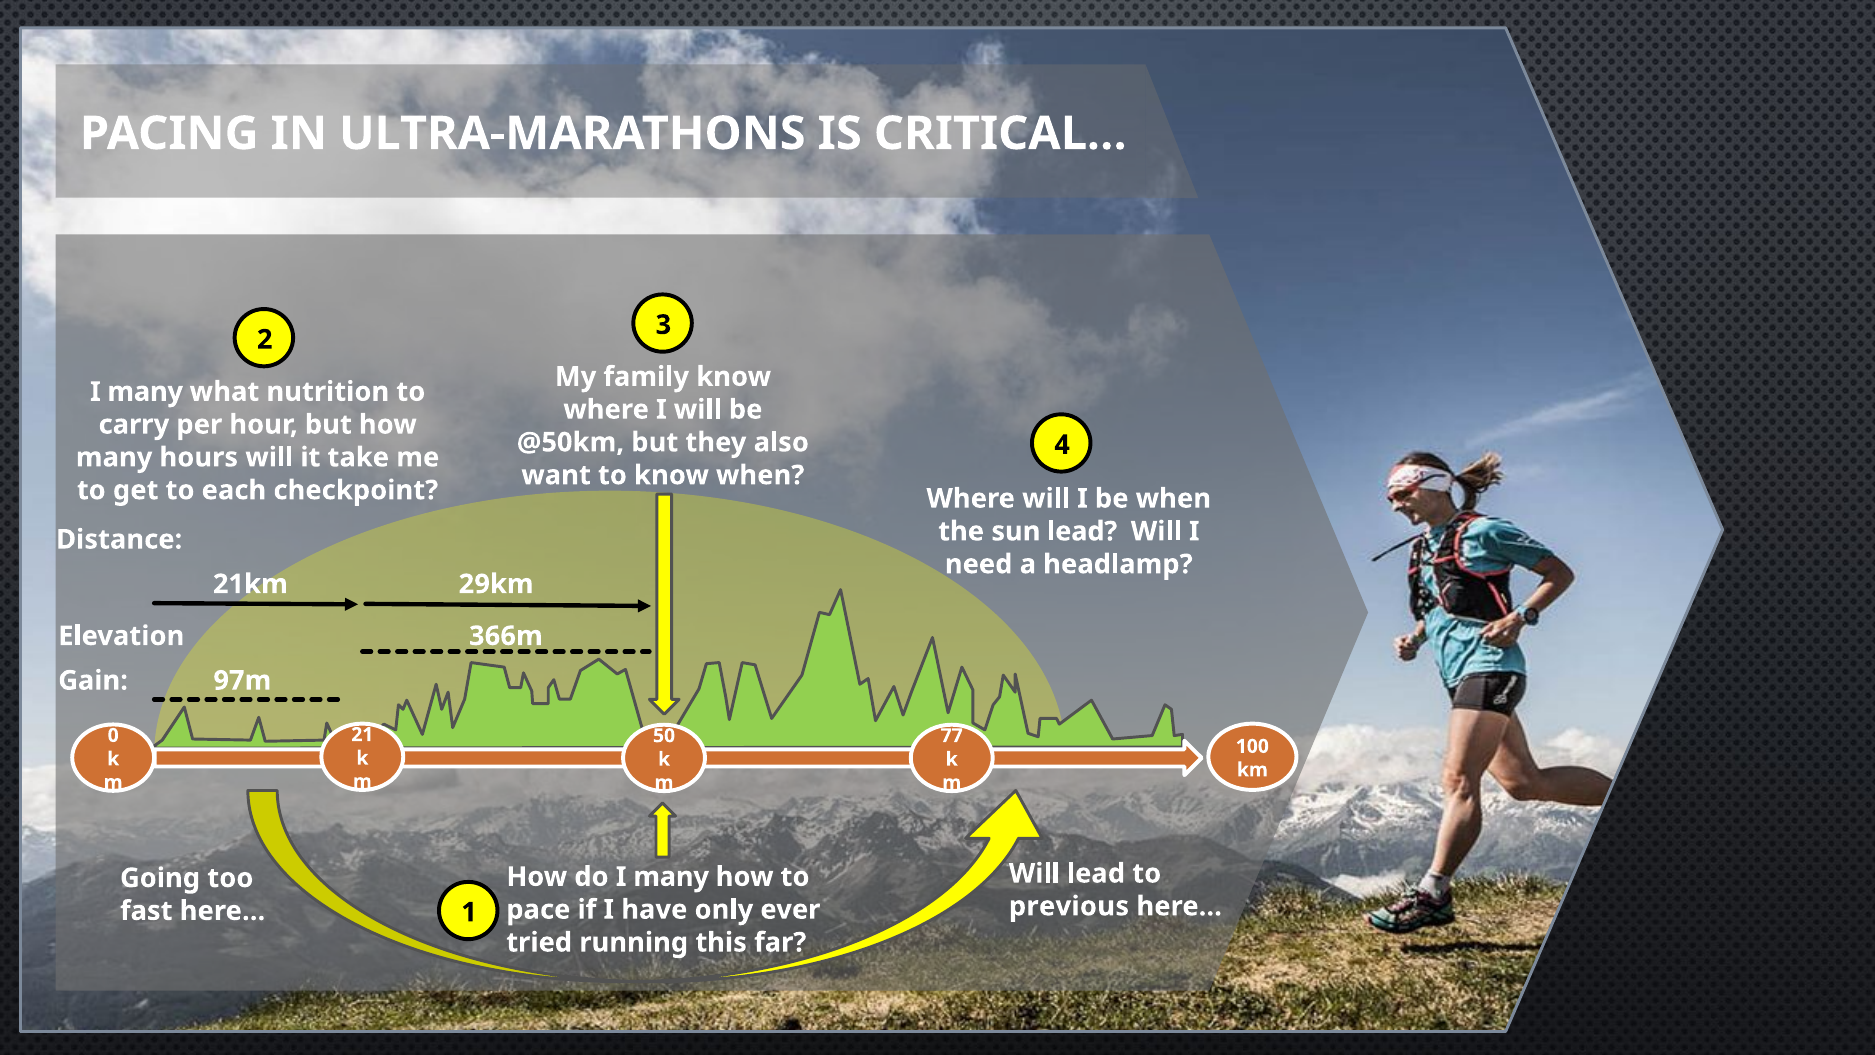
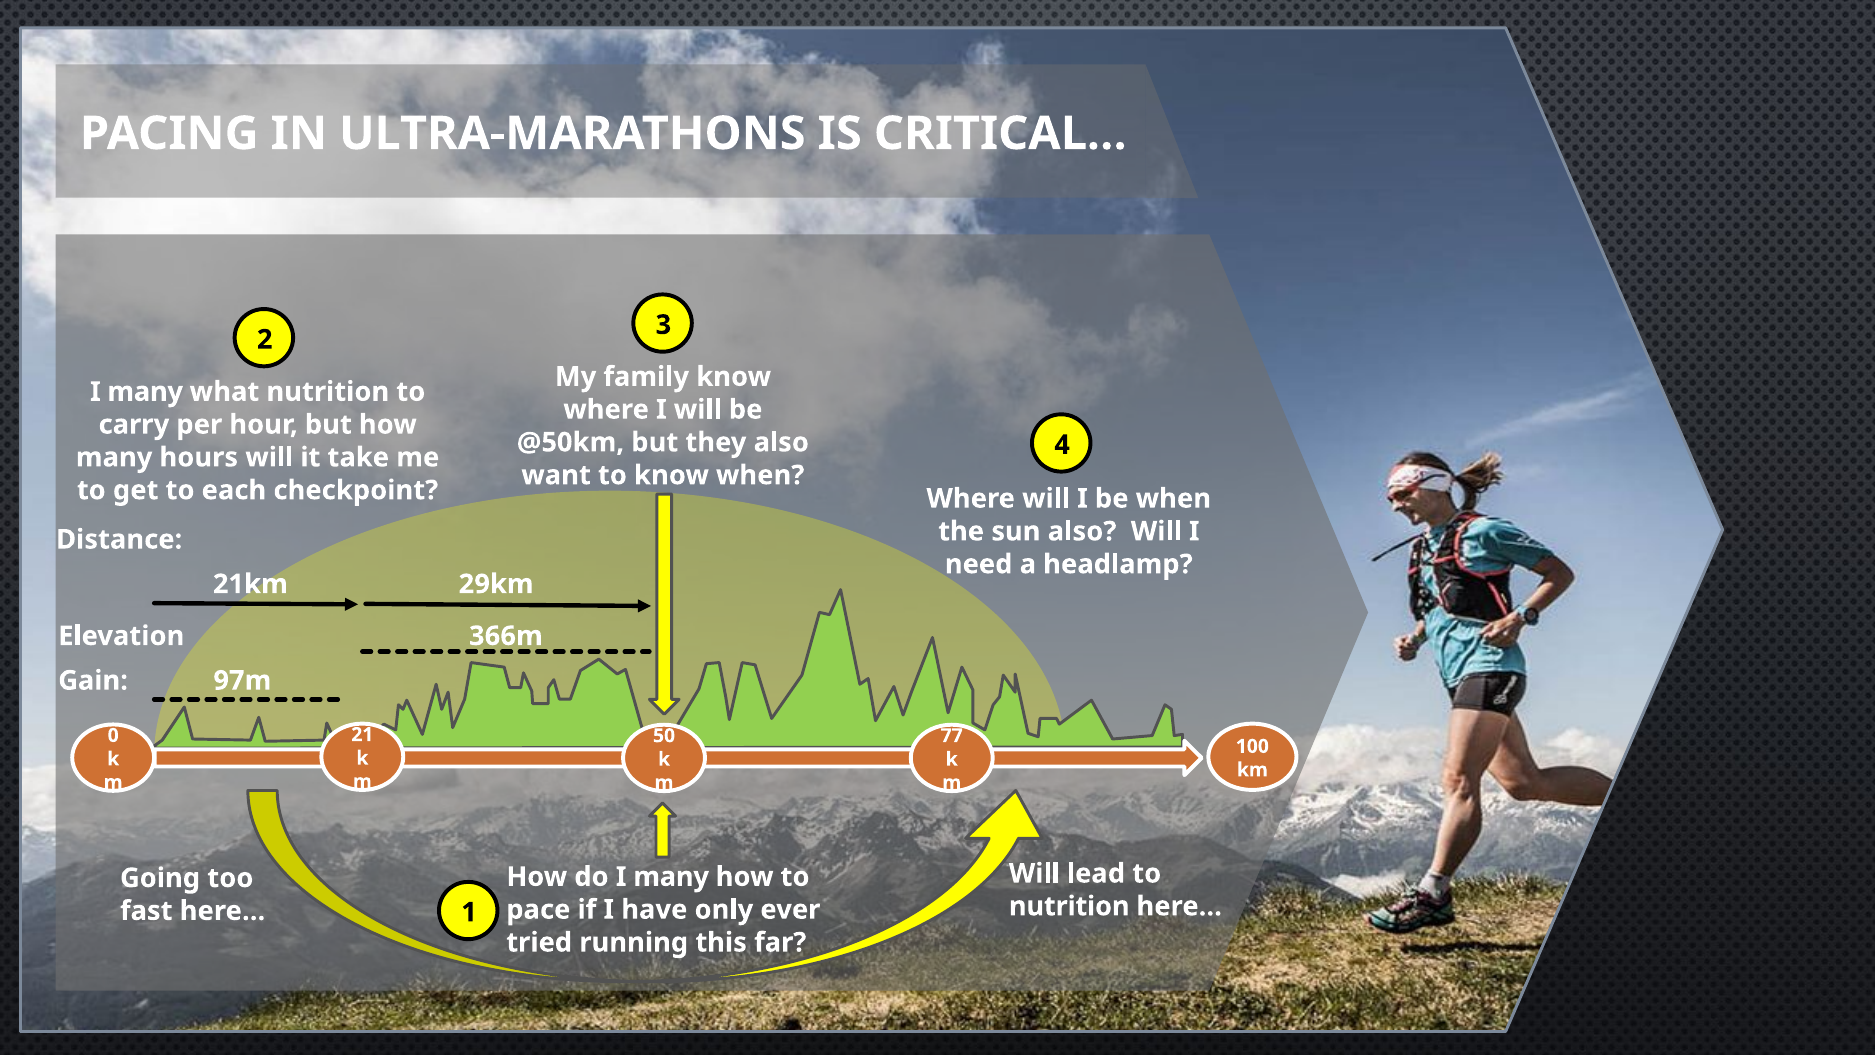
sun lead: lead -> also
previous at (1069, 906): previous -> nutrition
